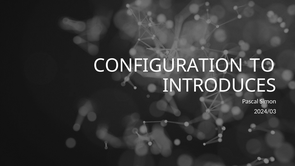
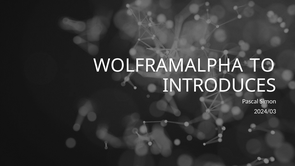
CONFIGURATION: CONFIGURATION -> WOLFRAMALPHA
